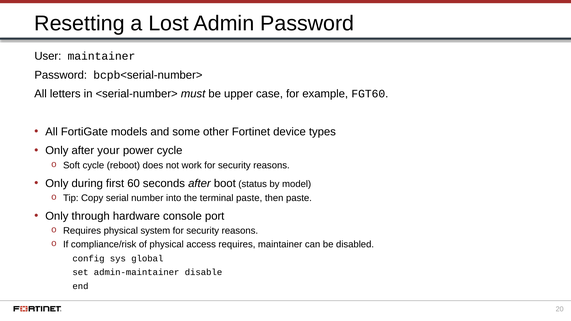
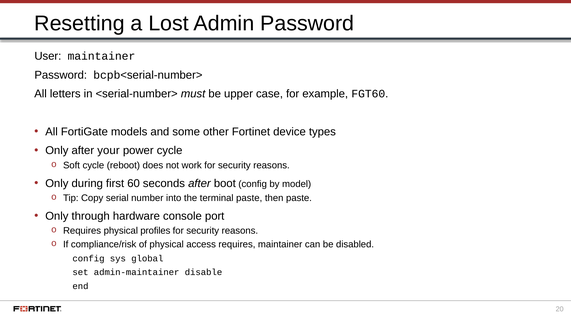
boot status: status -> config
system: system -> profiles
